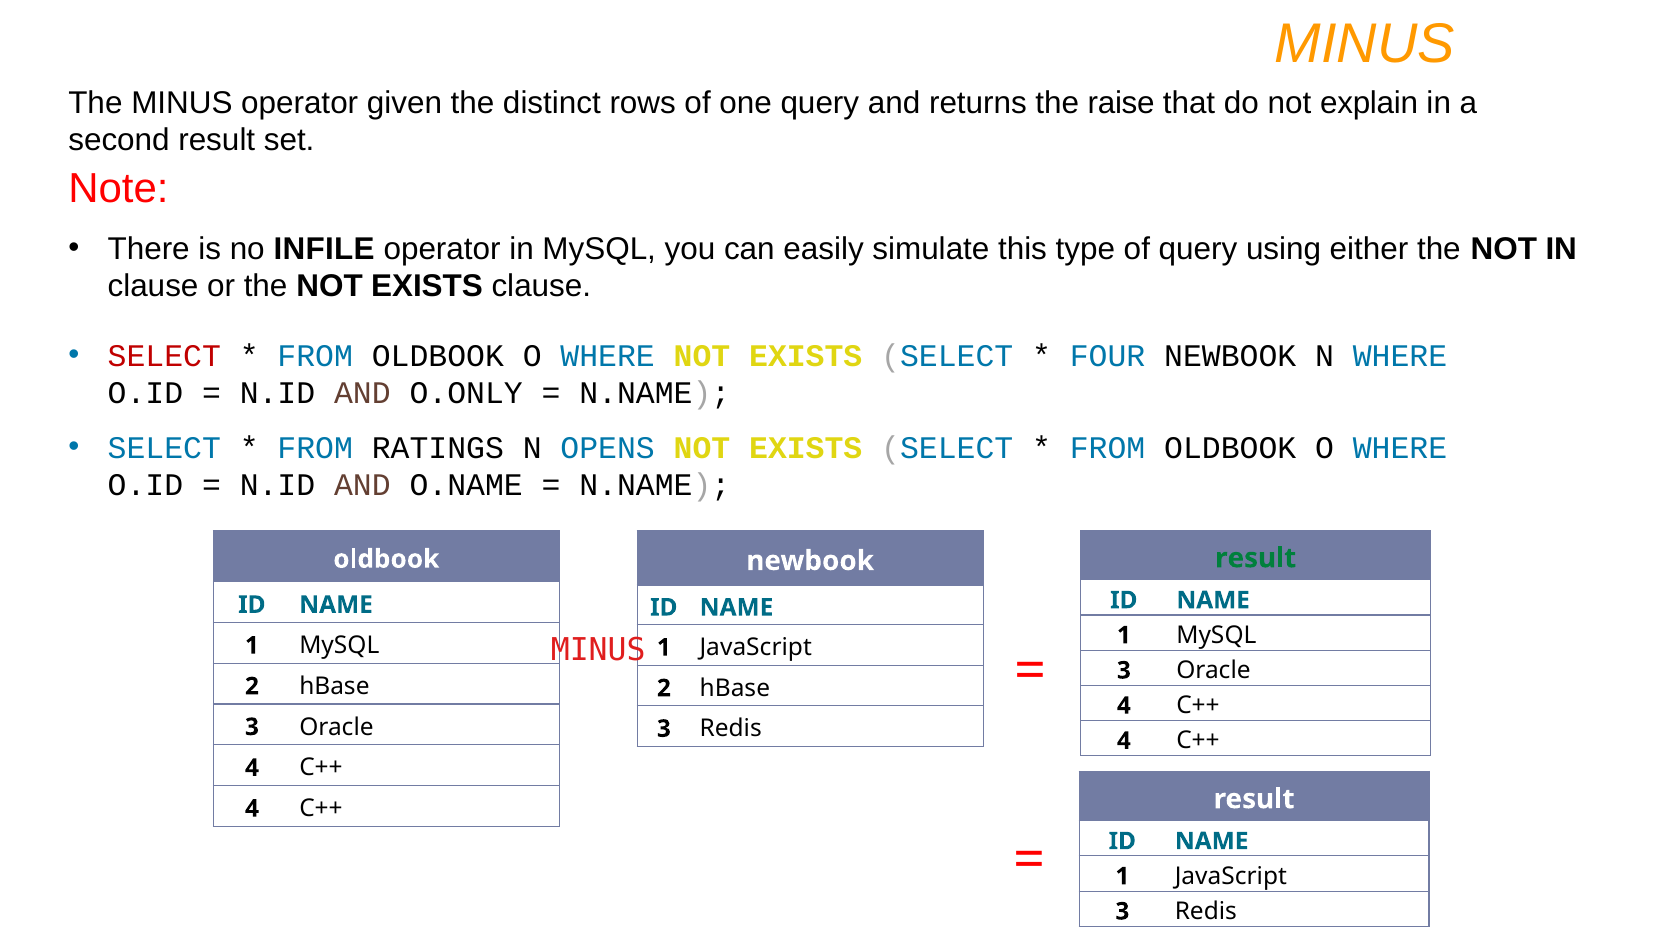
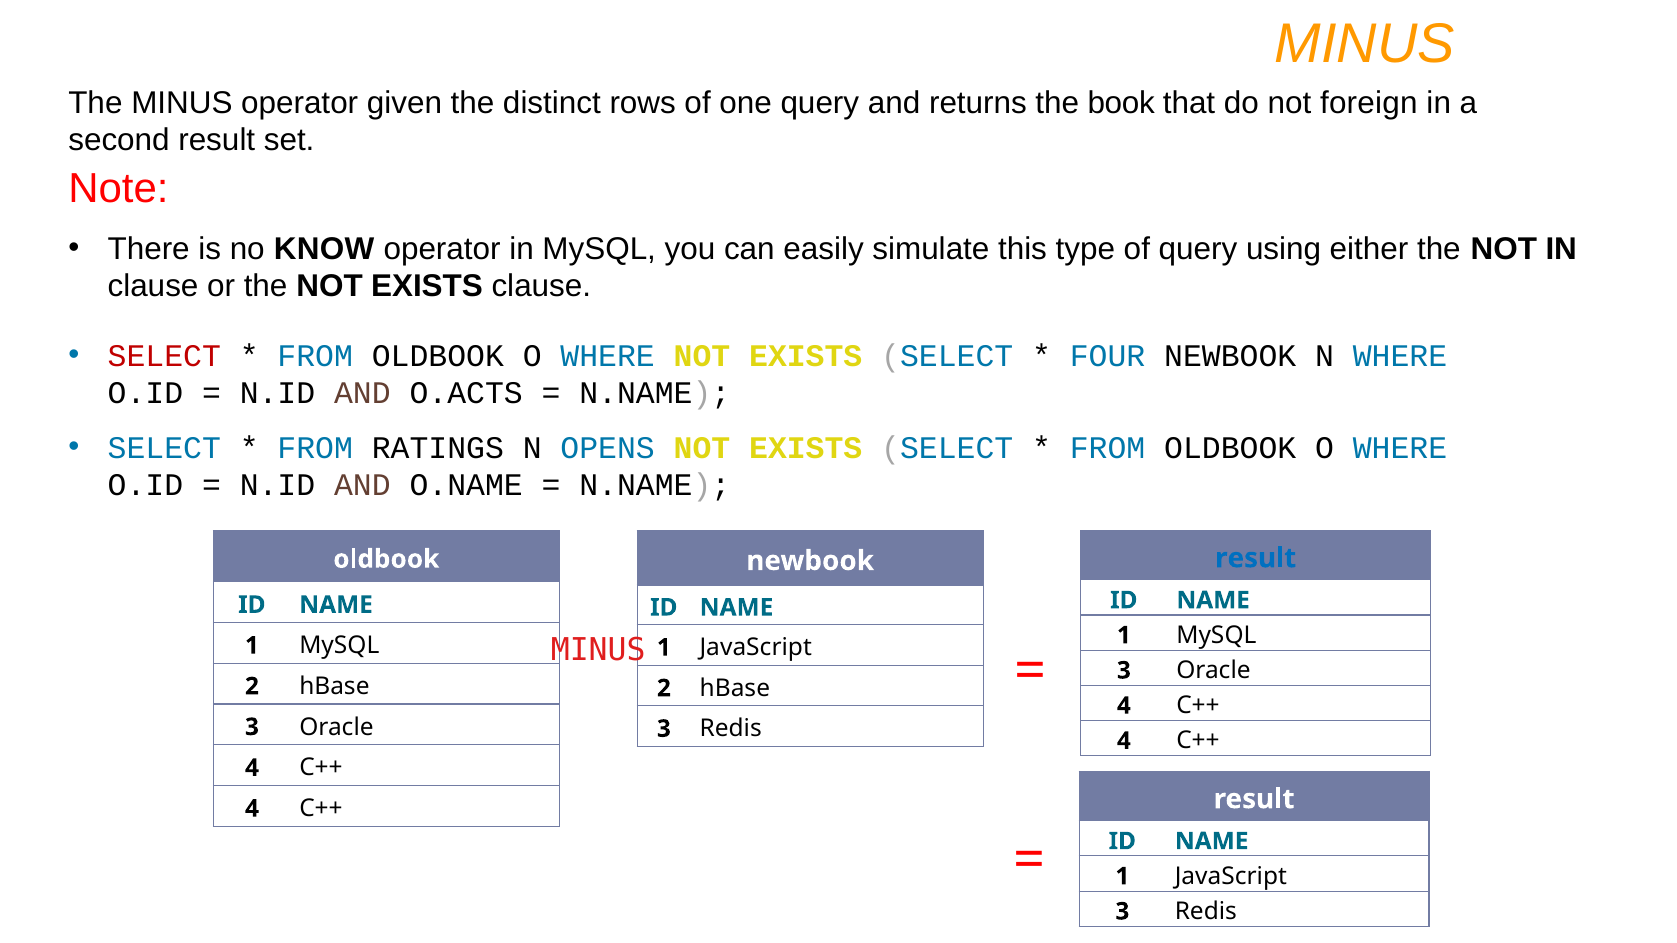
raise: raise -> book
explain: explain -> foreign
INFILE: INFILE -> KNOW
O.ONLY: O.ONLY -> O.ACTS
result at (1256, 558) colour: green -> blue
